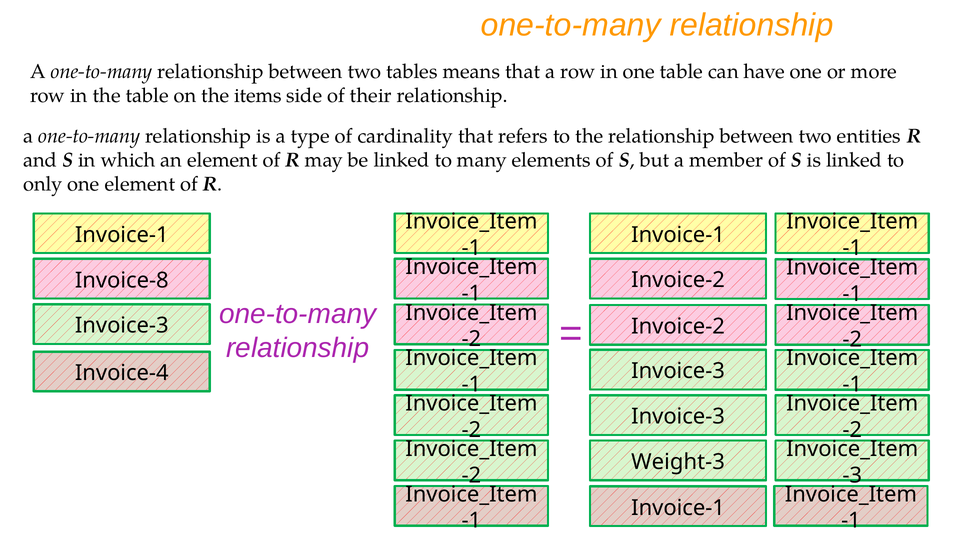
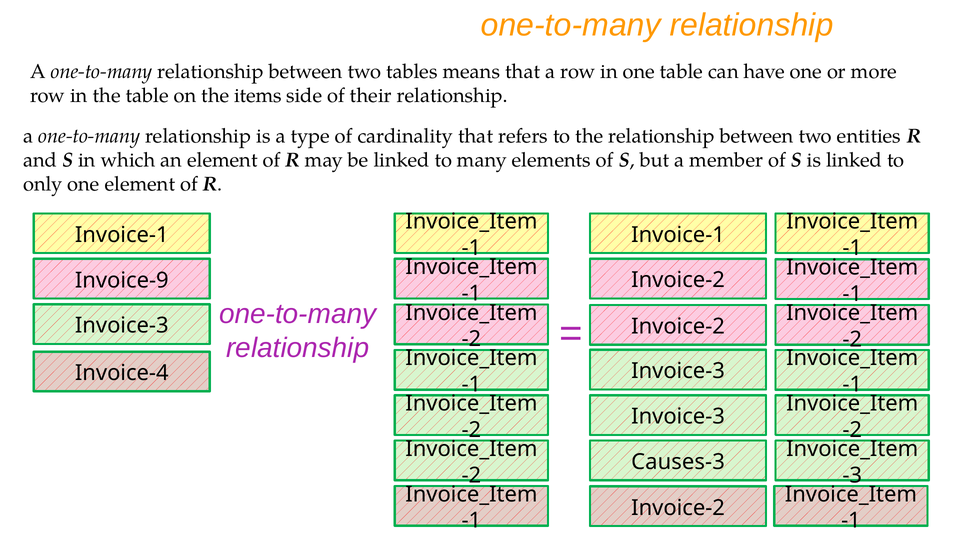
Invoice-8: Invoice-8 -> Invoice-9
Weight-3: Weight-3 -> Causes-3
Invoice-1 at (678, 507): Invoice-1 -> Invoice-2
